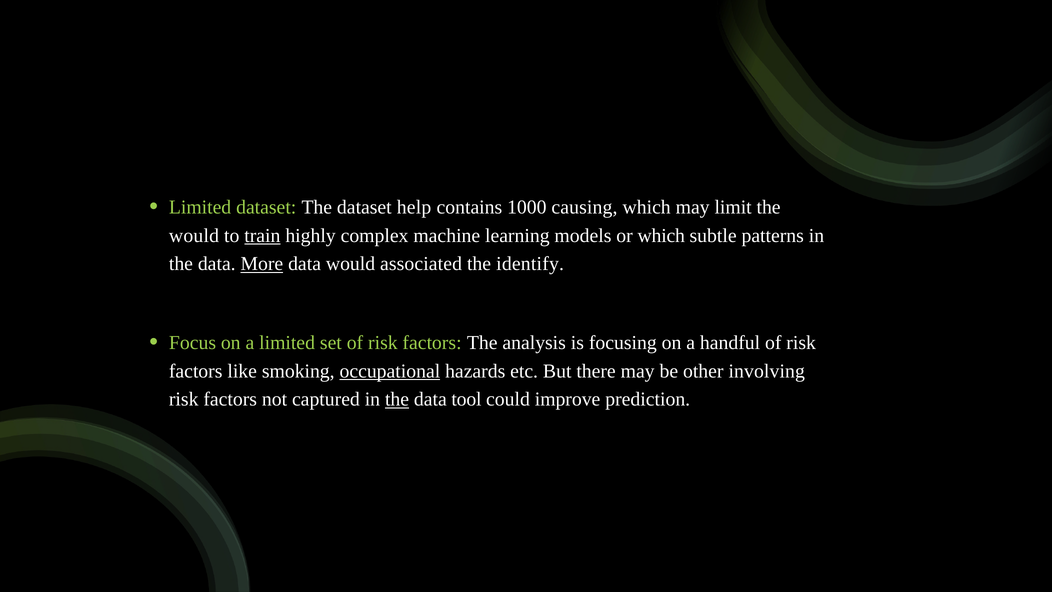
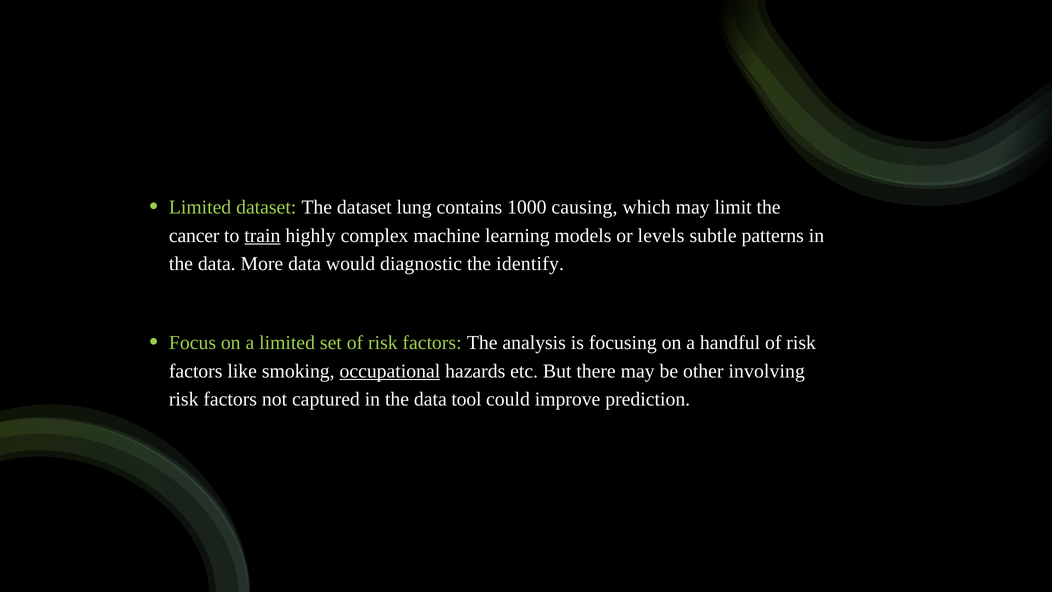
help: help -> lung
would at (194, 235): would -> cancer
or which: which -> levels
More underline: present -> none
associated: associated -> diagnostic
the at (397, 399) underline: present -> none
